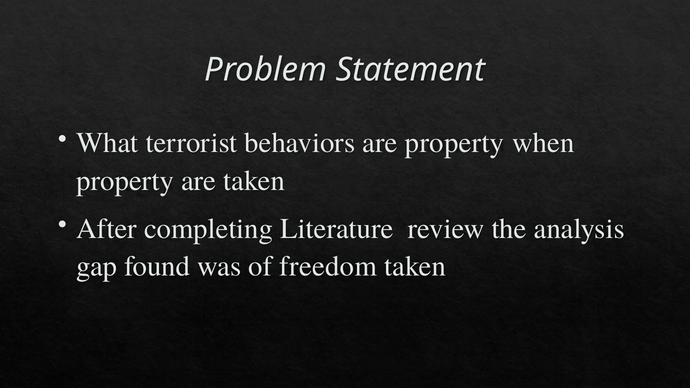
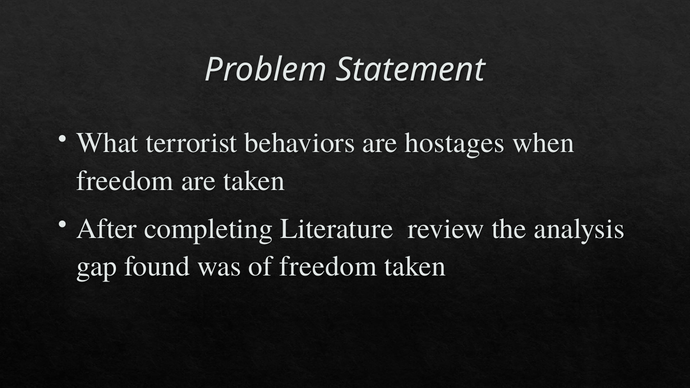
are property: property -> hostages
property at (125, 181): property -> freedom
